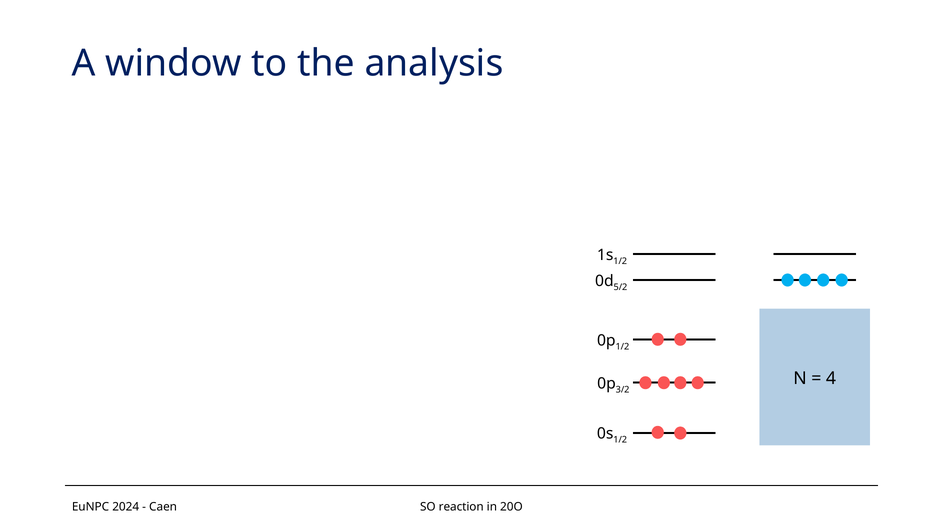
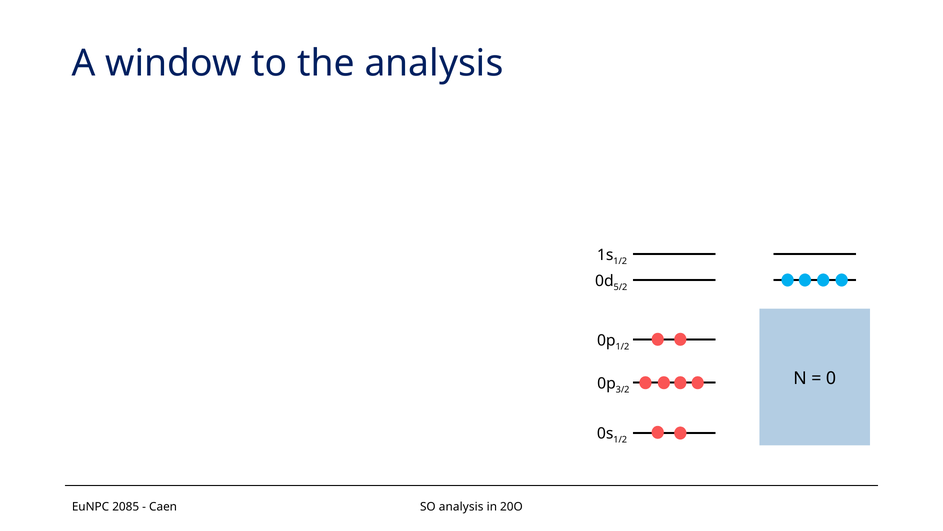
4: 4 -> 0
2024: 2024 -> 2085
SO reaction: reaction -> analysis
